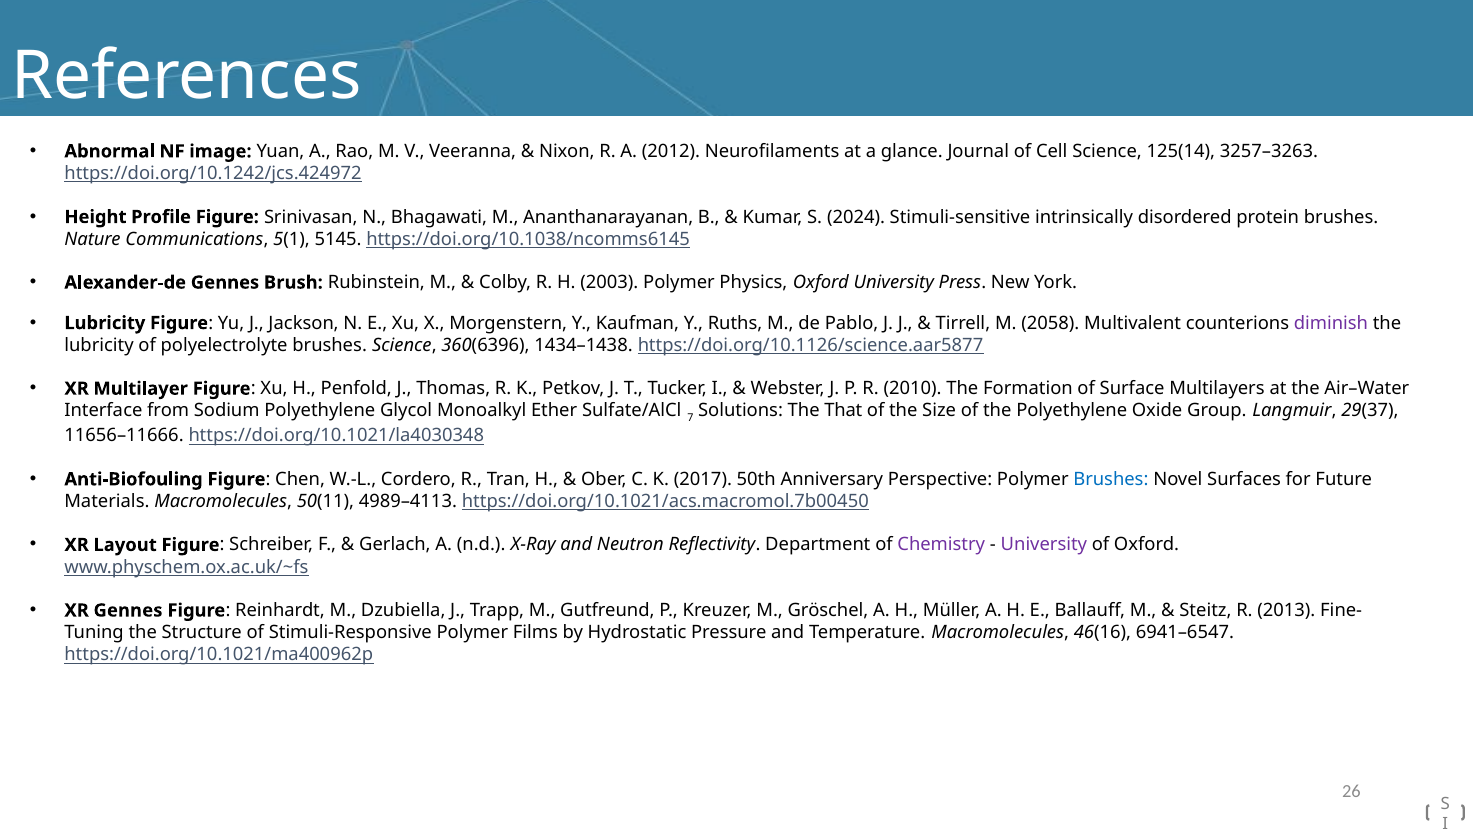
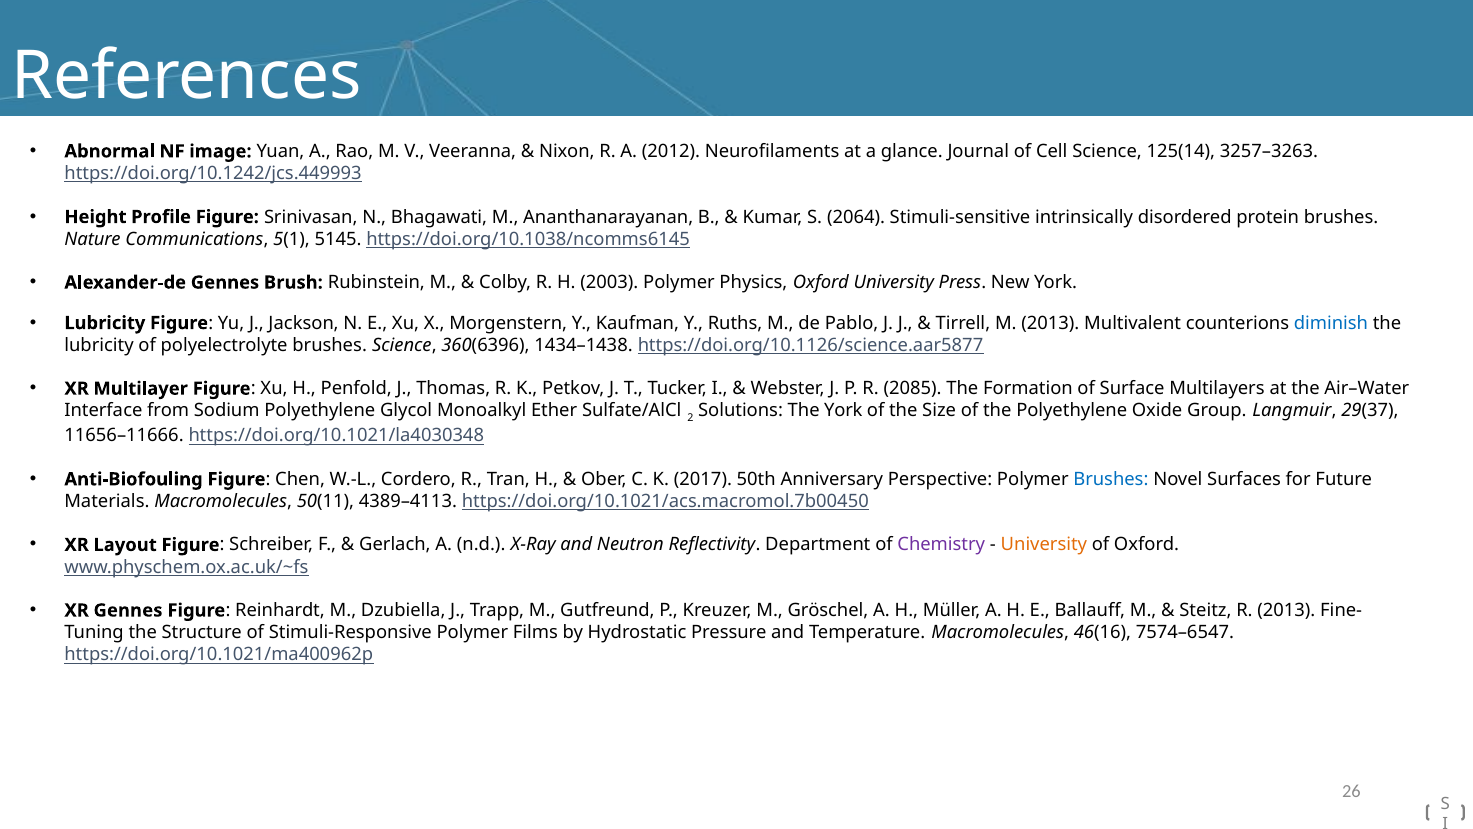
https://doi.org/10.1242/jcs.424972: https://doi.org/10.1242/jcs.424972 -> https://doi.org/10.1242/jcs.449993
2024: 2024 -> 2064
M 2058: 2058 -> 2013
diminish colour: purple -> blue
2010: 2010 -> 2085
7: 7 -> 2
The That: That -> York
4989–4113: 4989–4113 -> 4389–4113
University at (1044, 545) colour: purple -> orange
6941–6547: 6941–6547 -> 7574–6547
